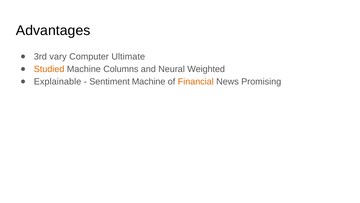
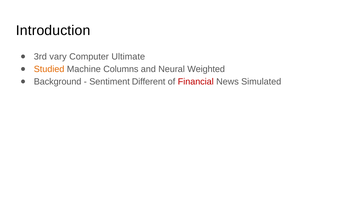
Advantages: Advantages -> Introduction
Explainable: Explainable -> Background
Sentiment Machine: Machine -> Different
Financial colour: orange -> red
Promising: Promising -> Simulated
